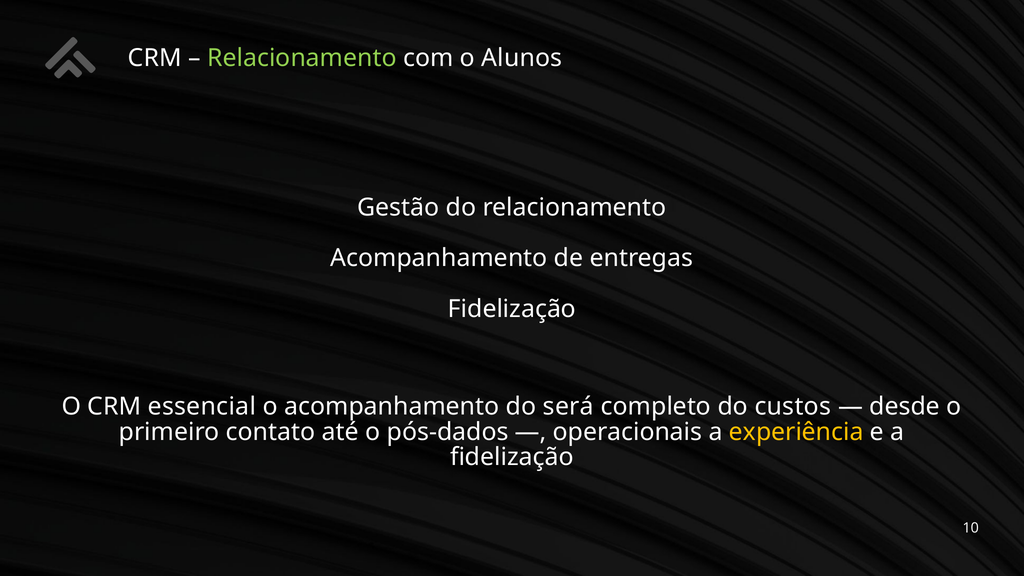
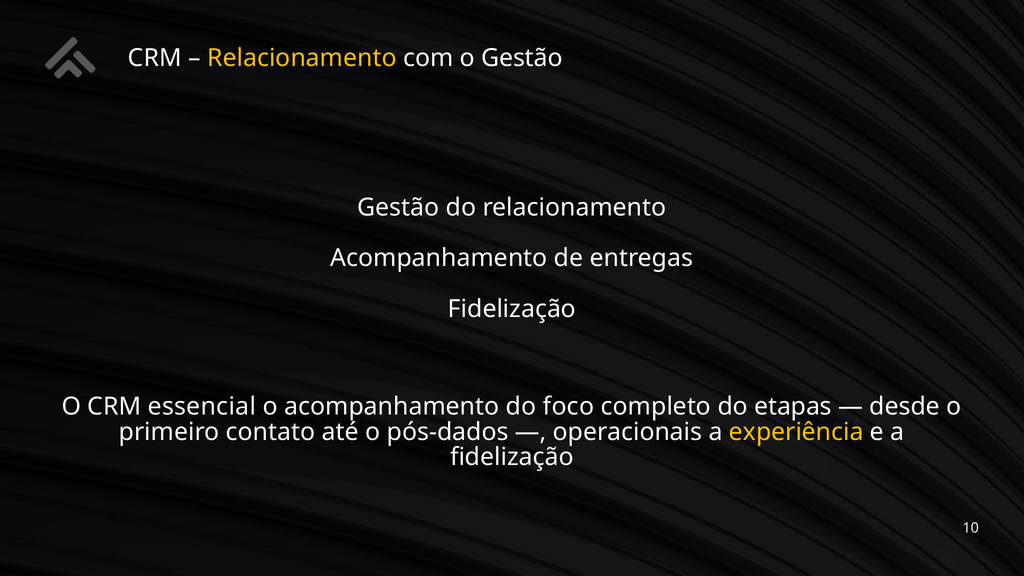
Relacionamento at (302, 58) colour: light green -> yellow
o Alunos: Alunos -> Gestão
será: será -> foco
custos: custos -> etapas
